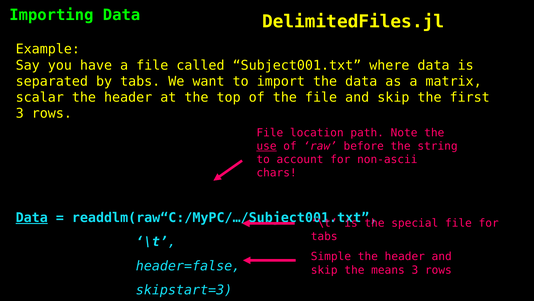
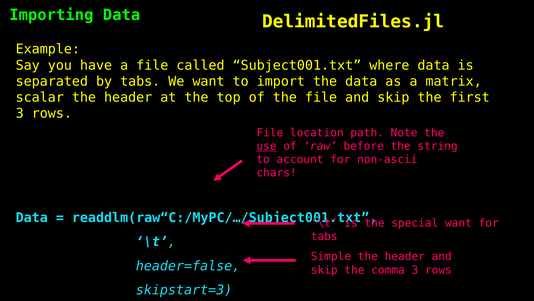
Data at (32, 217) underline: present -> none
special file: file -> want
means: means -> comma
